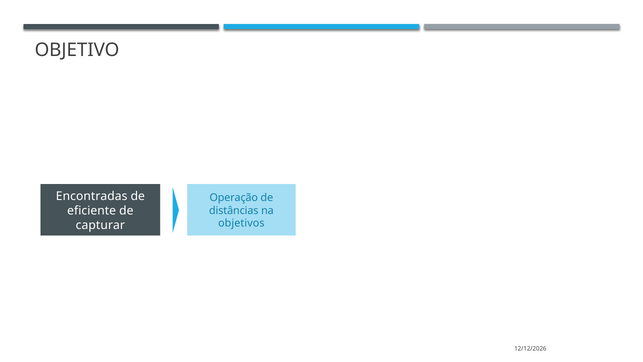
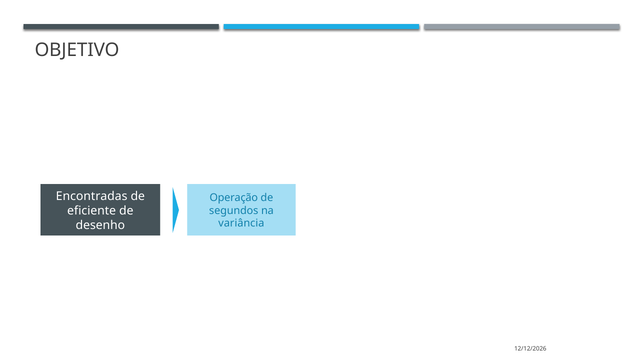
distâncias: distâncias -> segundos
objetivos: objetivos -> variância
capturar: capturar -> desenho
